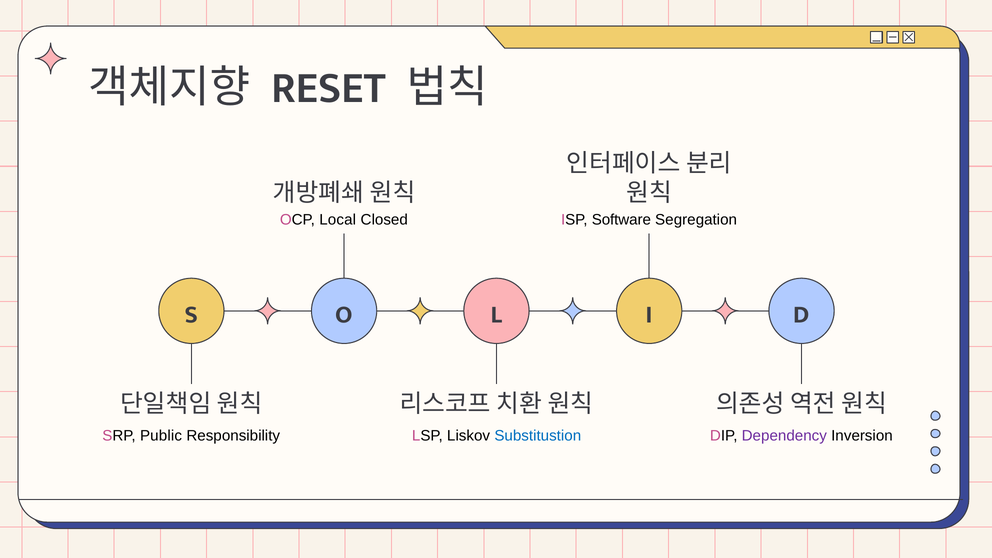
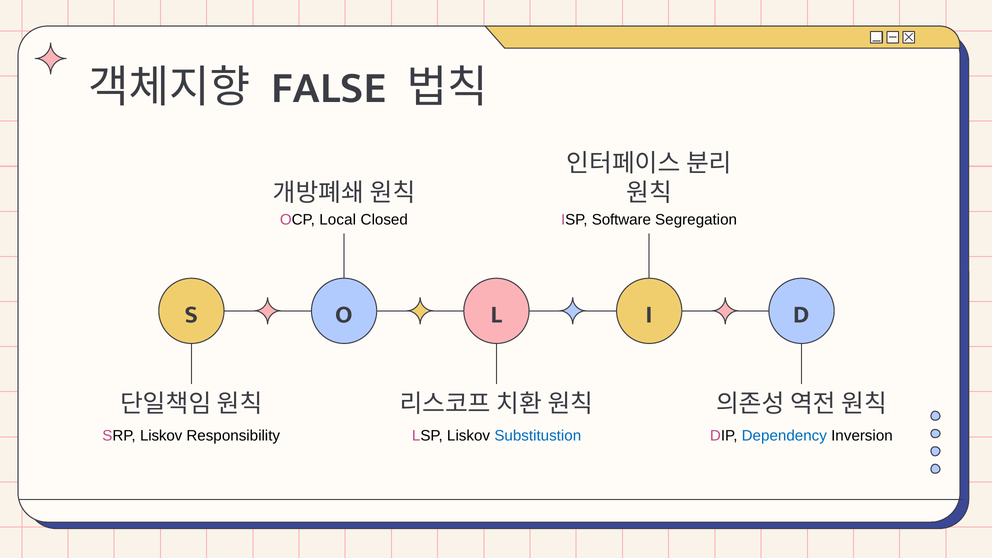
RESET: RESET -> FALSE
SRP Public: Public -> Liskov
Dependency colour: purple -> blue
